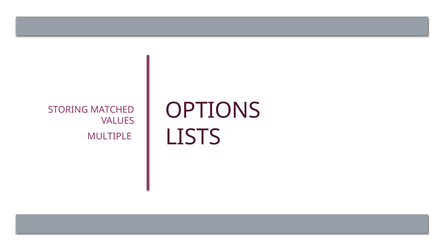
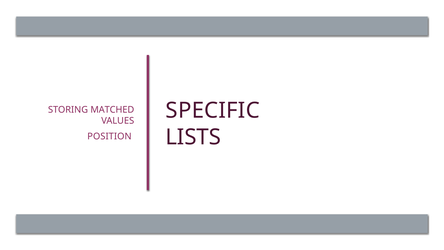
OPTIONS: OPTIONS -> SPECIFIC
MULTIPLE: MULTIPLE -> POSITION
